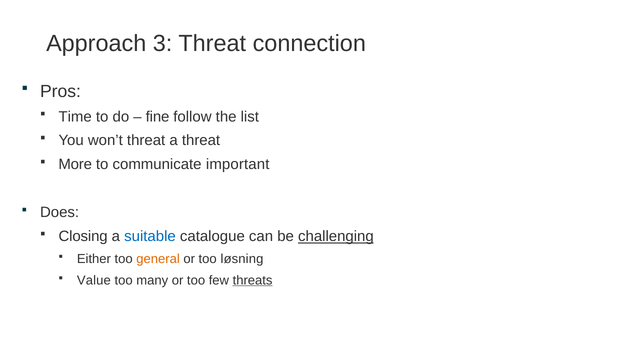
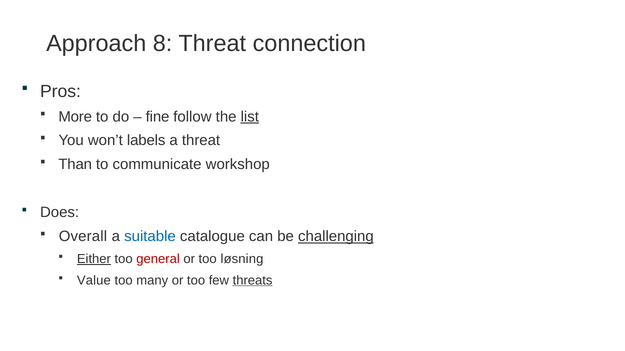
3: 3 -> 8
Time: Time -> More
list underline: none -> present
won’t threat: threat -> labels
More: More -> Than
important: important -> workshop
Closing: Closing -> Overall
Either underline: none -> present
general colour: orange -> red
